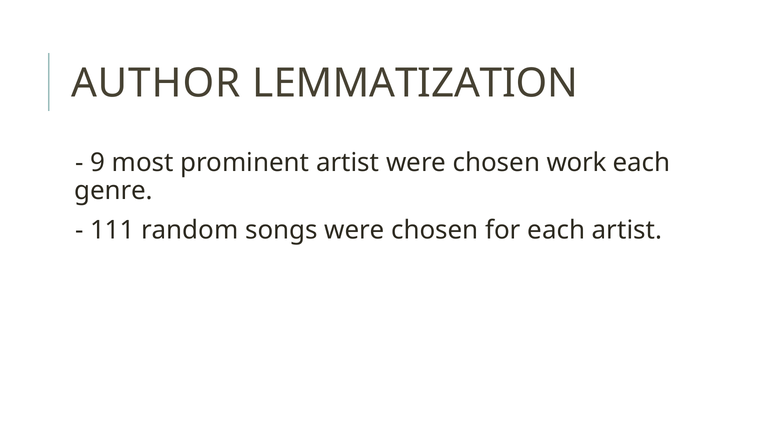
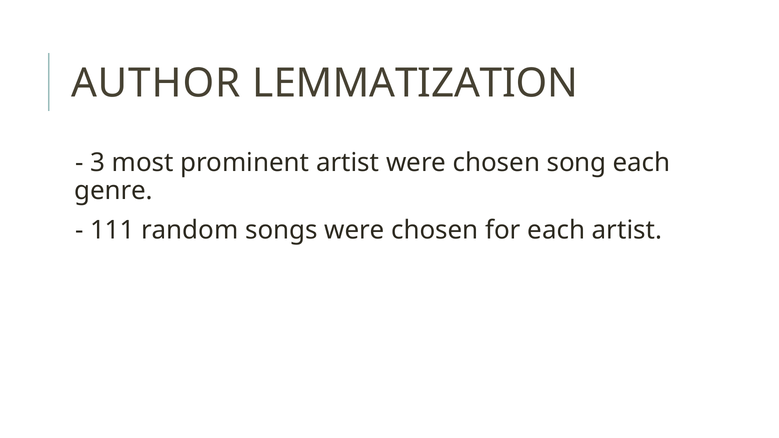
9: 9 -> 3
work: work -> song
